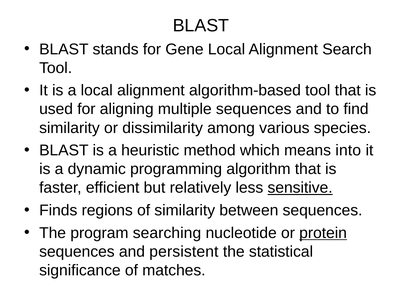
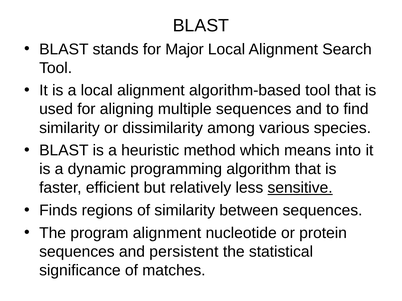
Gene: Gene -> Major
program searching: searching -> alignment
protein underline: present -> none
